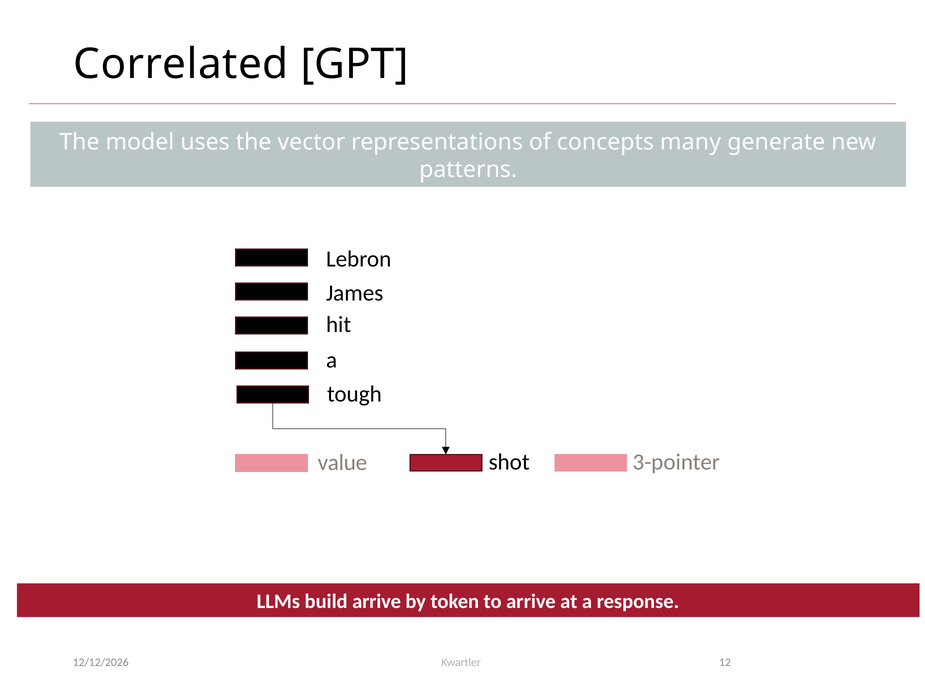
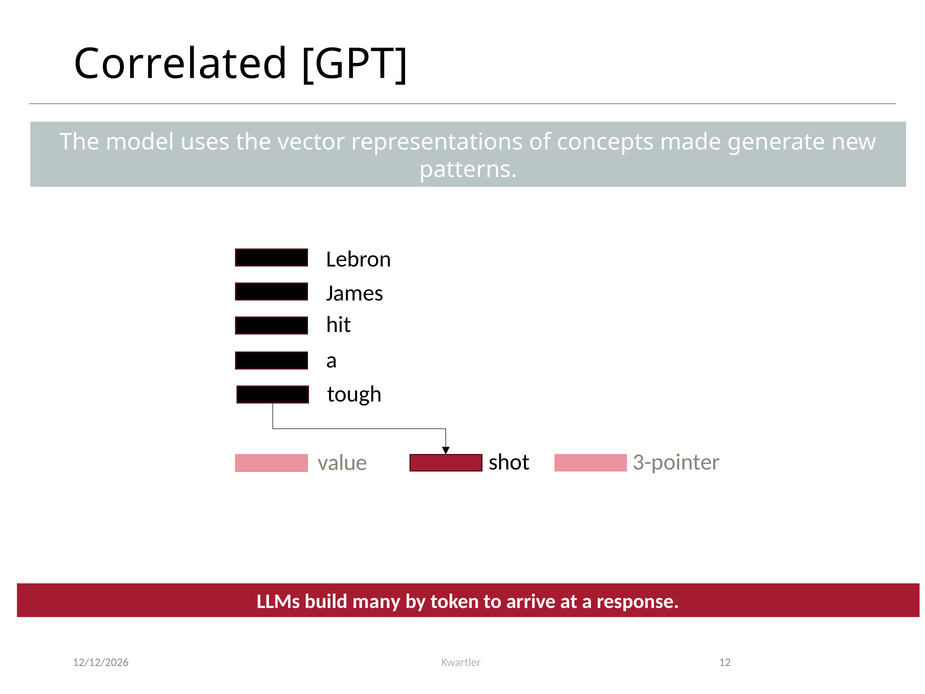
many: many -> made
build arrive: arrive -> many
